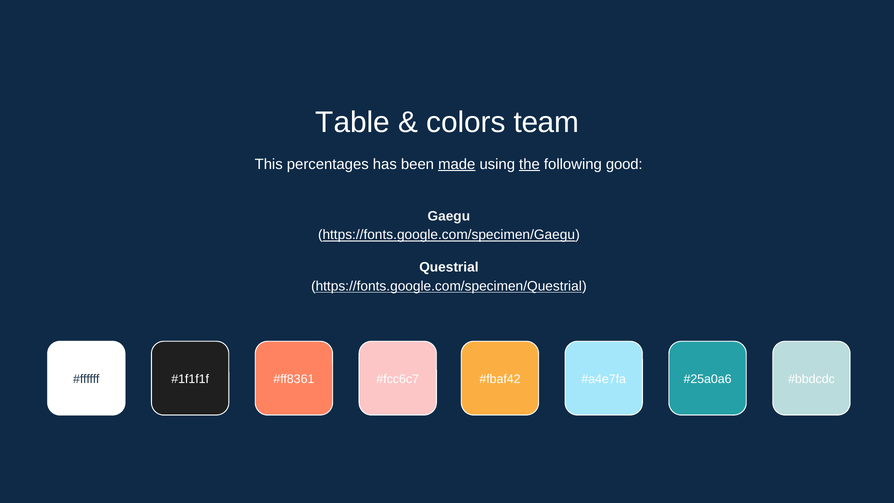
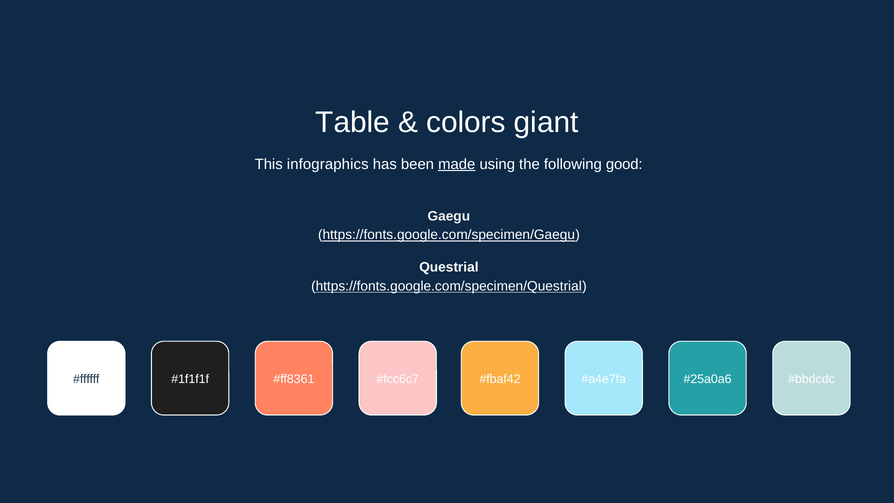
team: team -> giant
percentages: percentages -> infographics
the underline: present -> none
